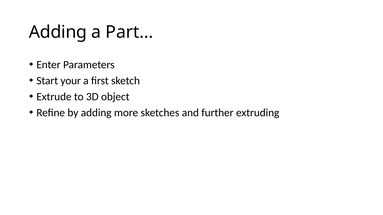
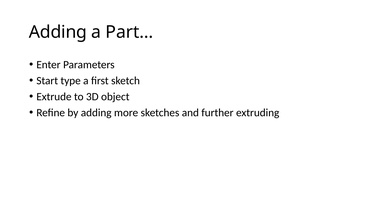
your: your -> type
